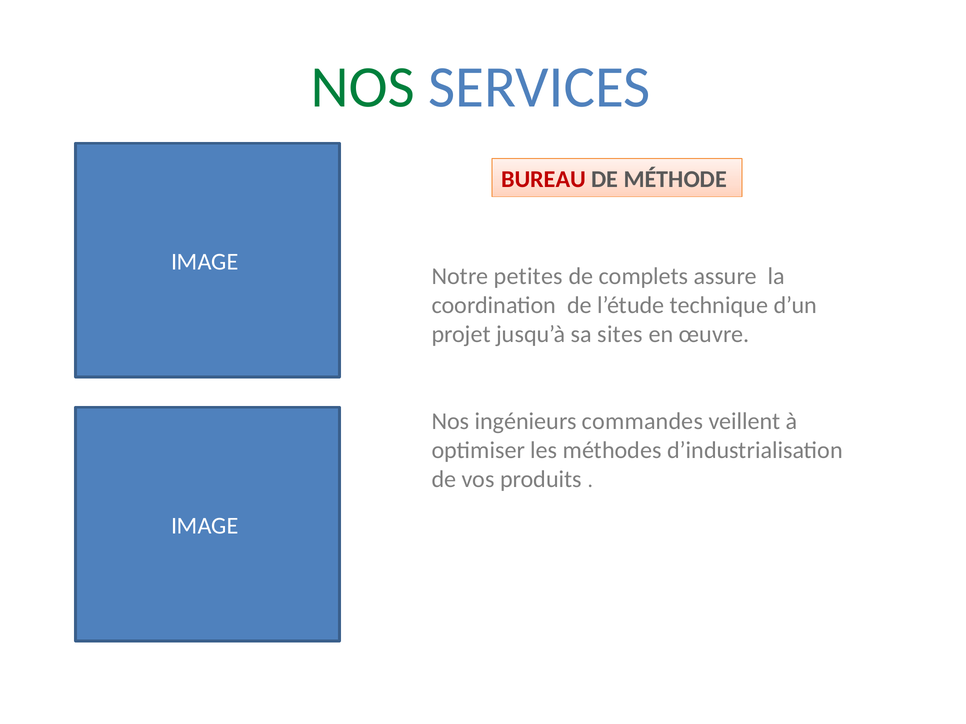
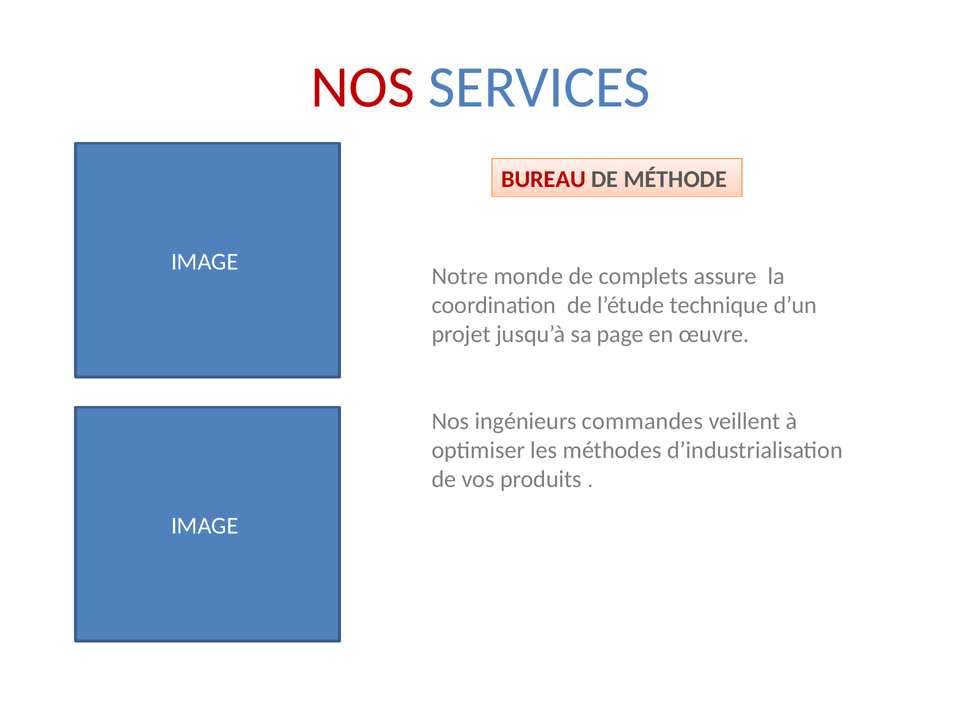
NOS at (363, 87) colour: green -> red
petites: petites -> monde
sites: sites -> page
